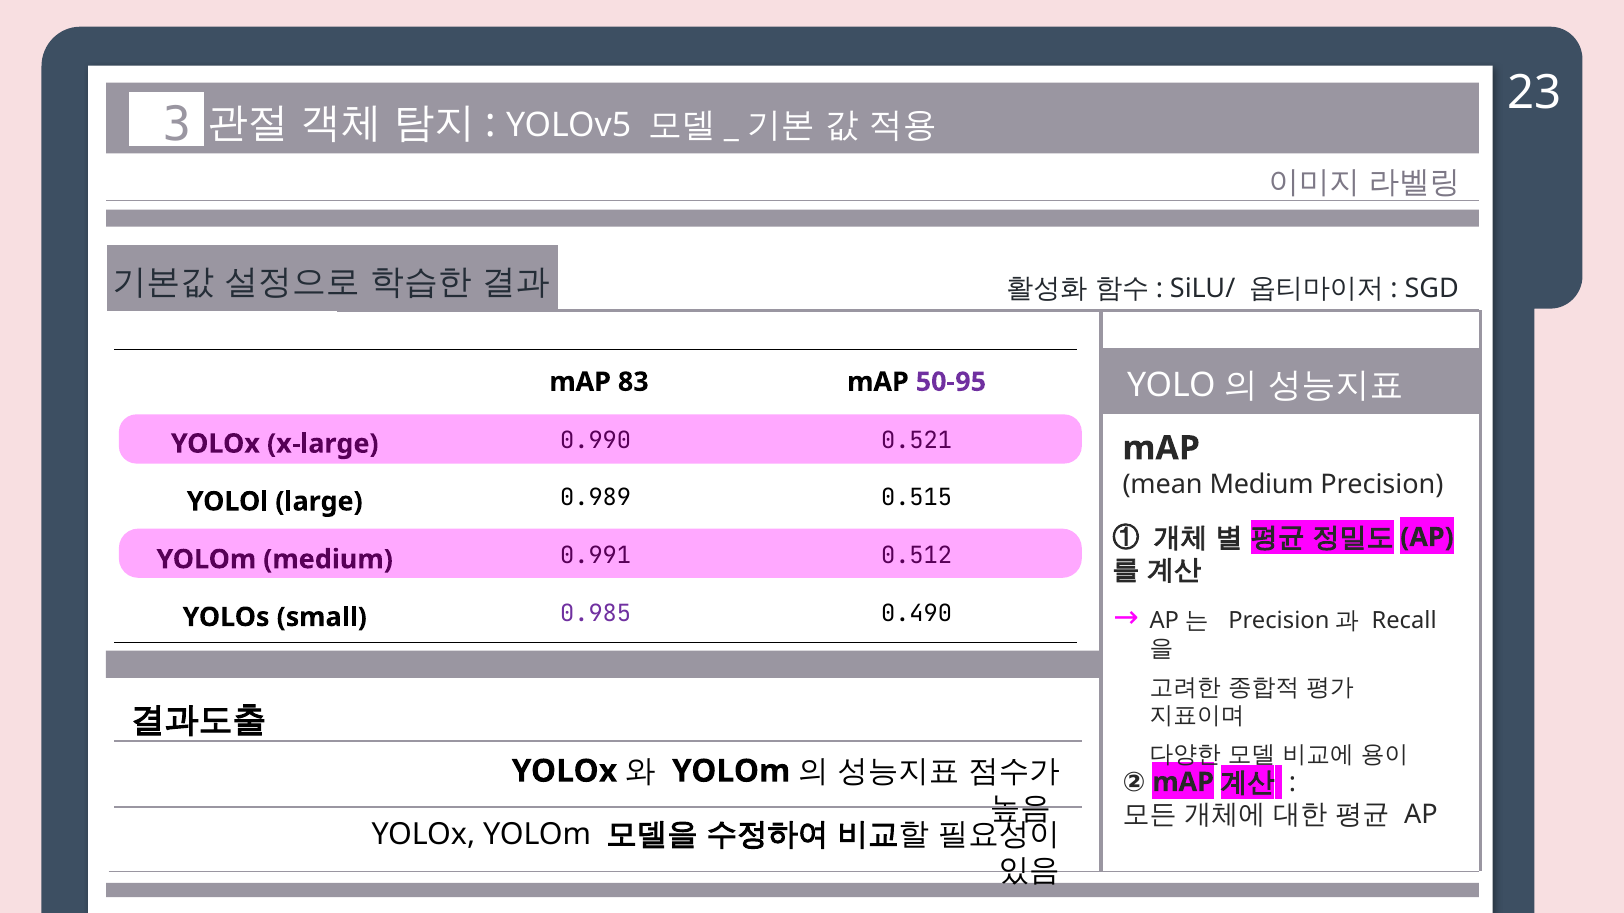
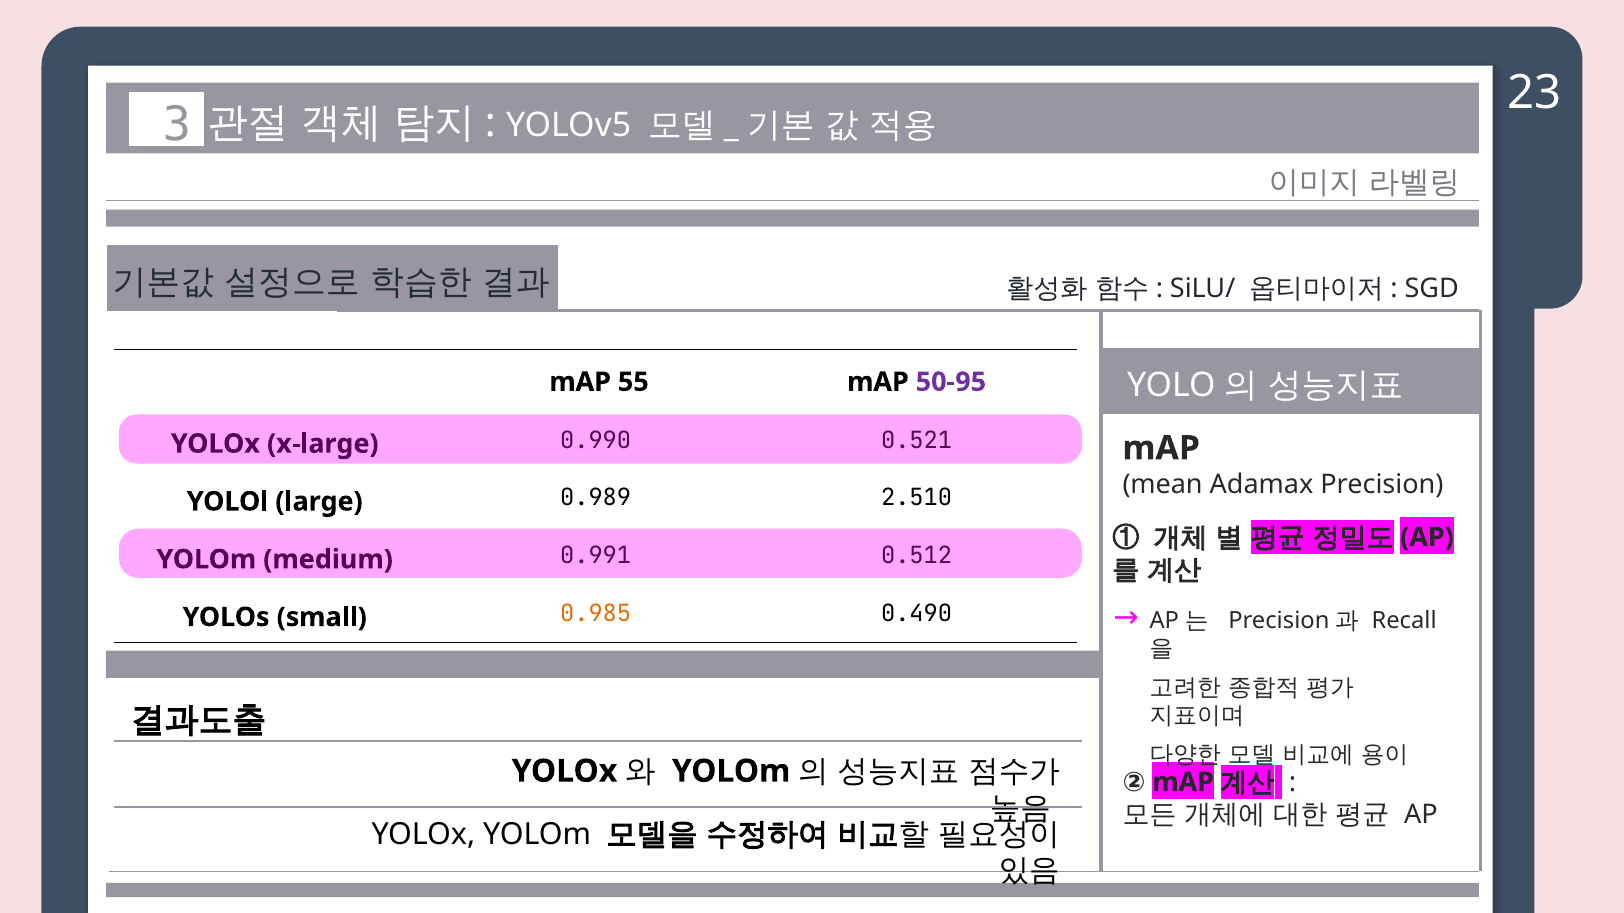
83: 83 -> 55
mean Medium: Medium -> Adamax
0.515: 0.515 -> 2.510
0.985 colour: purple -> orange
